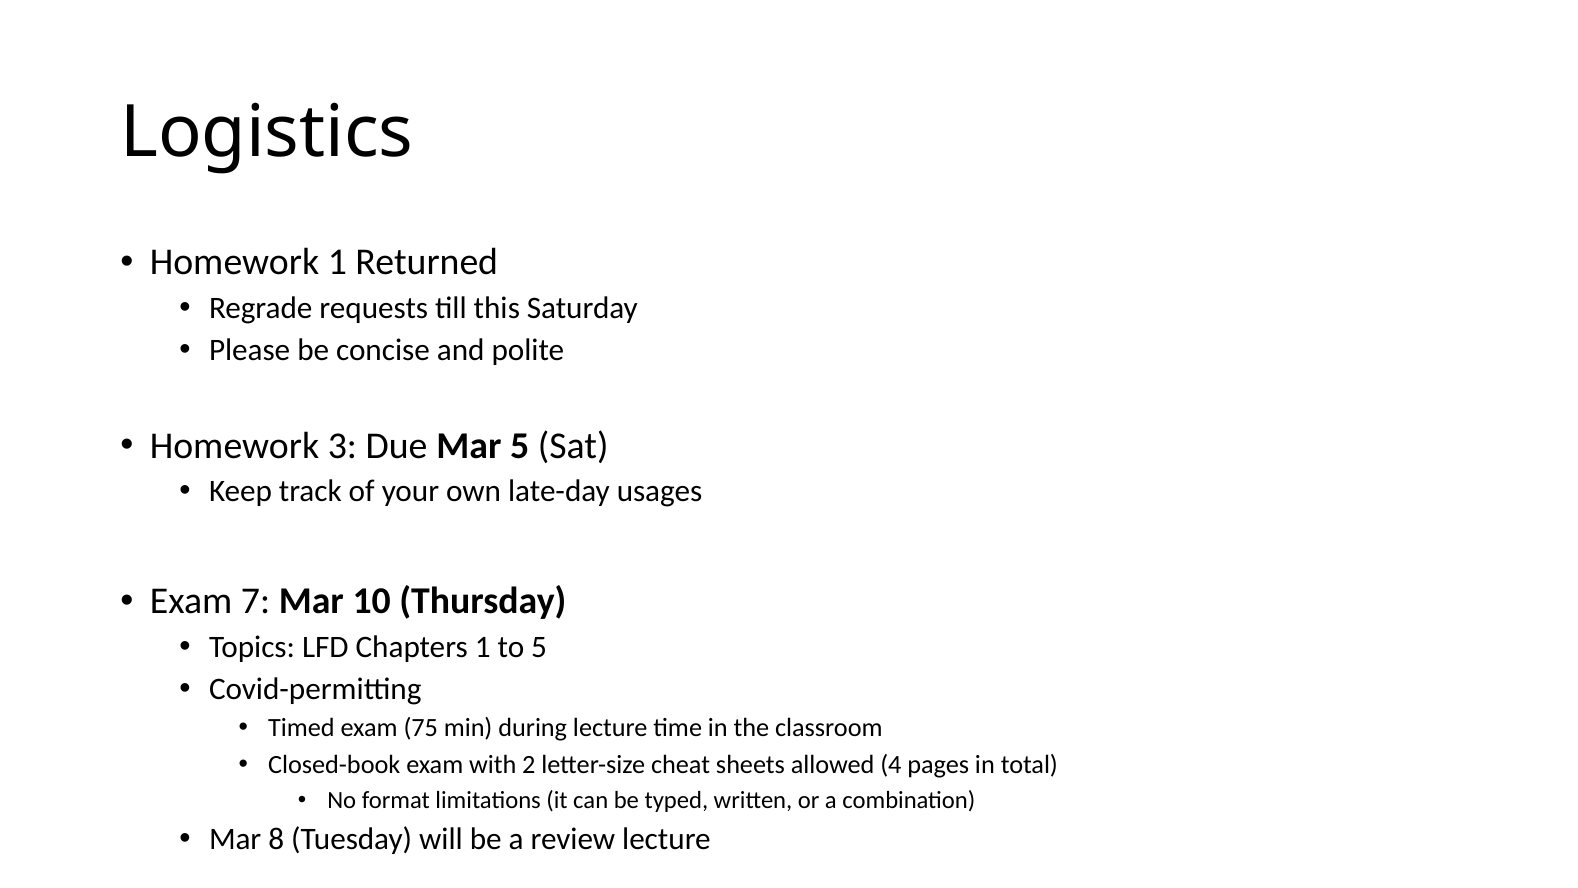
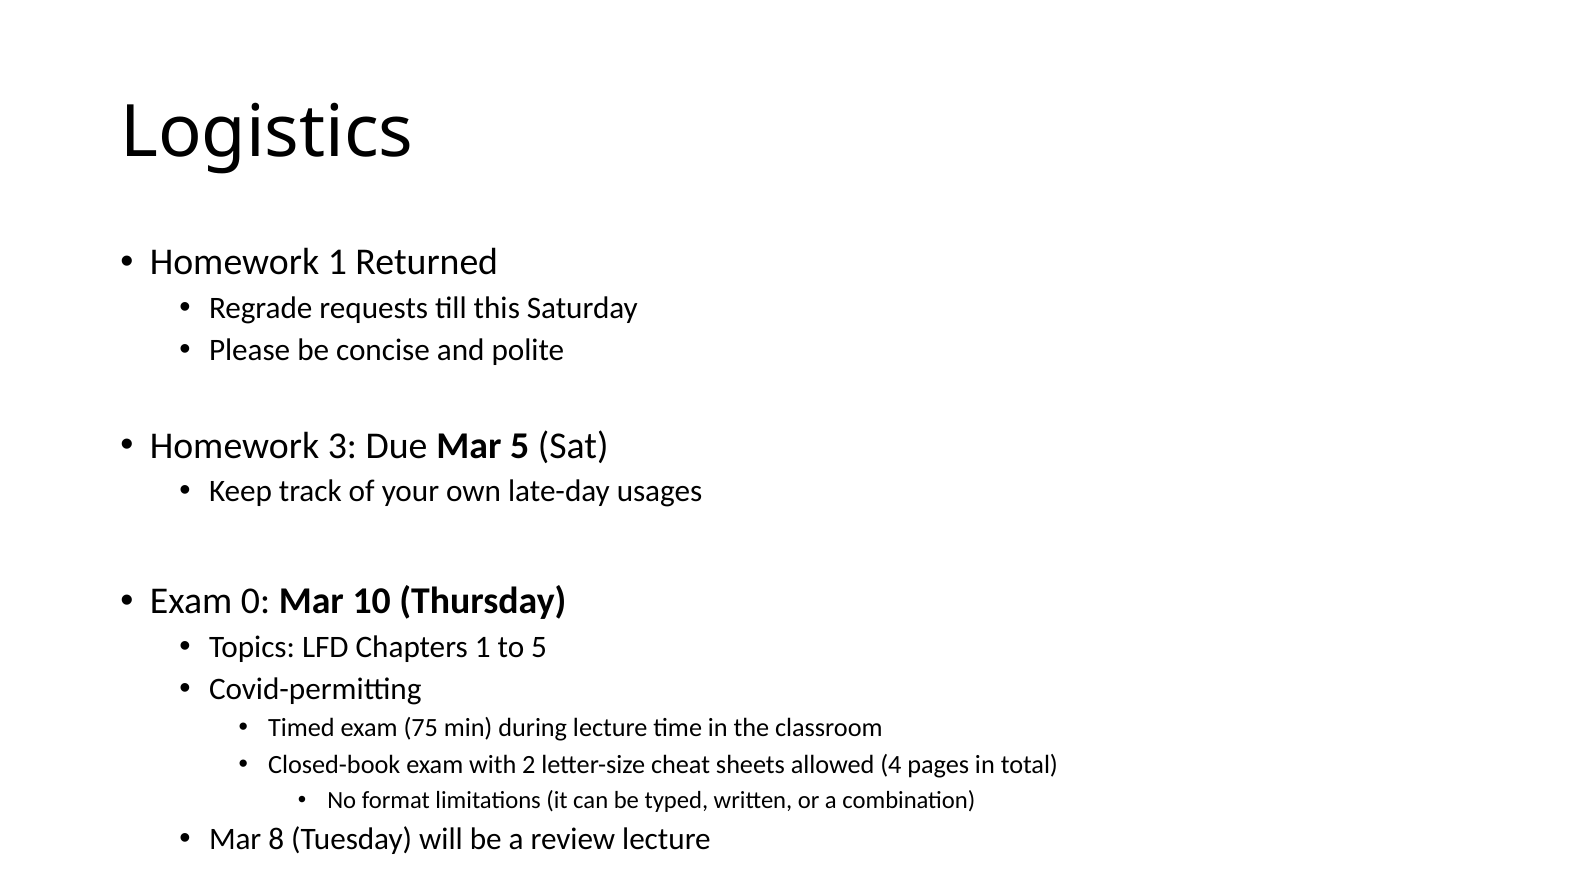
7: 7 -> 0
